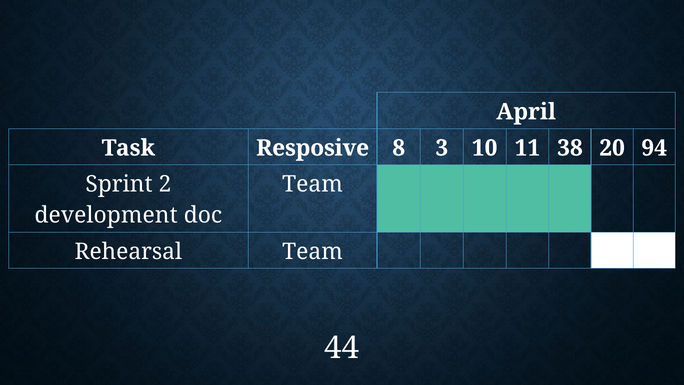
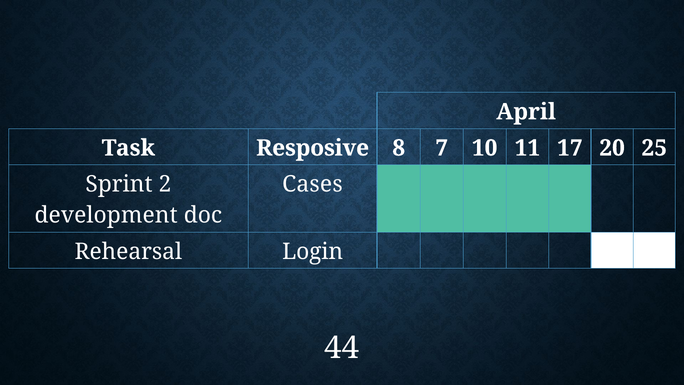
3: 3 -> 7
38: 38 -> 17
94: 94 -> 25
Team at (313, 184): Team -> Cases
Rehearsal Team: Team -> Login
